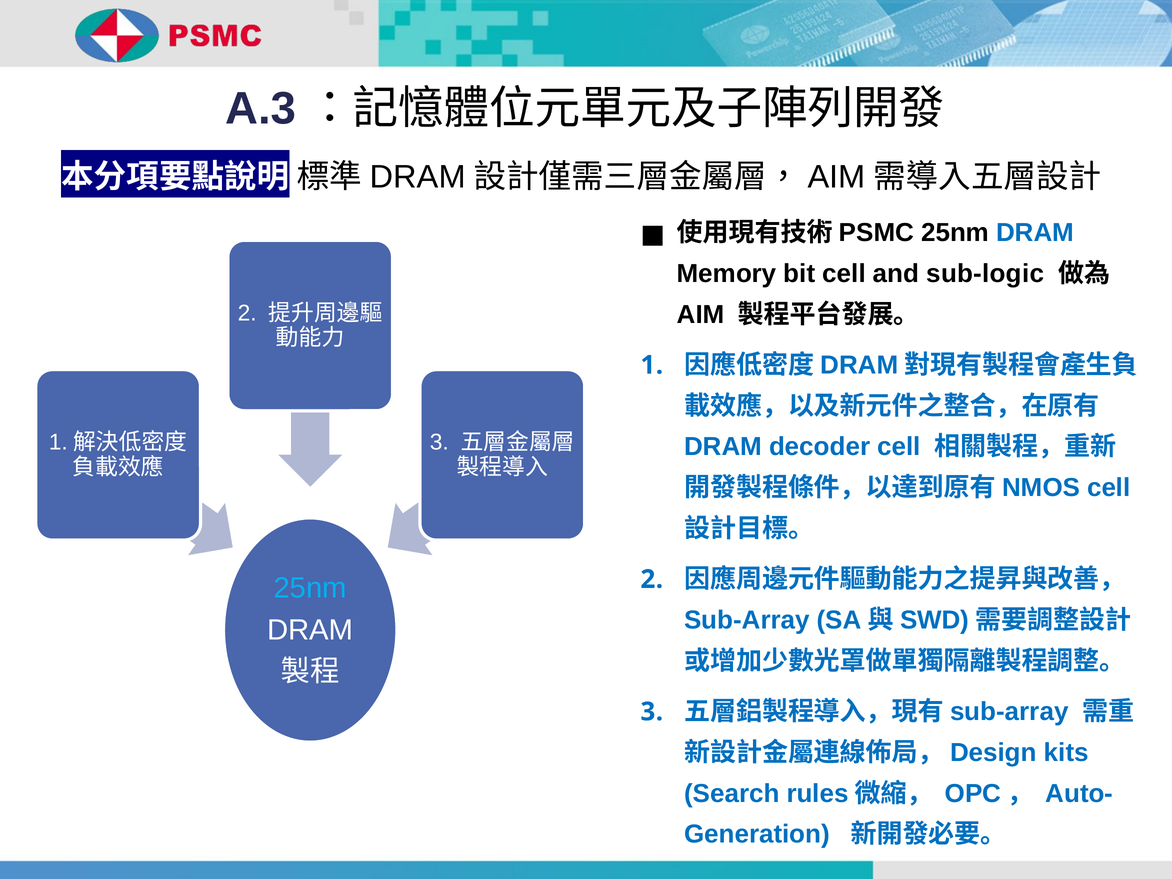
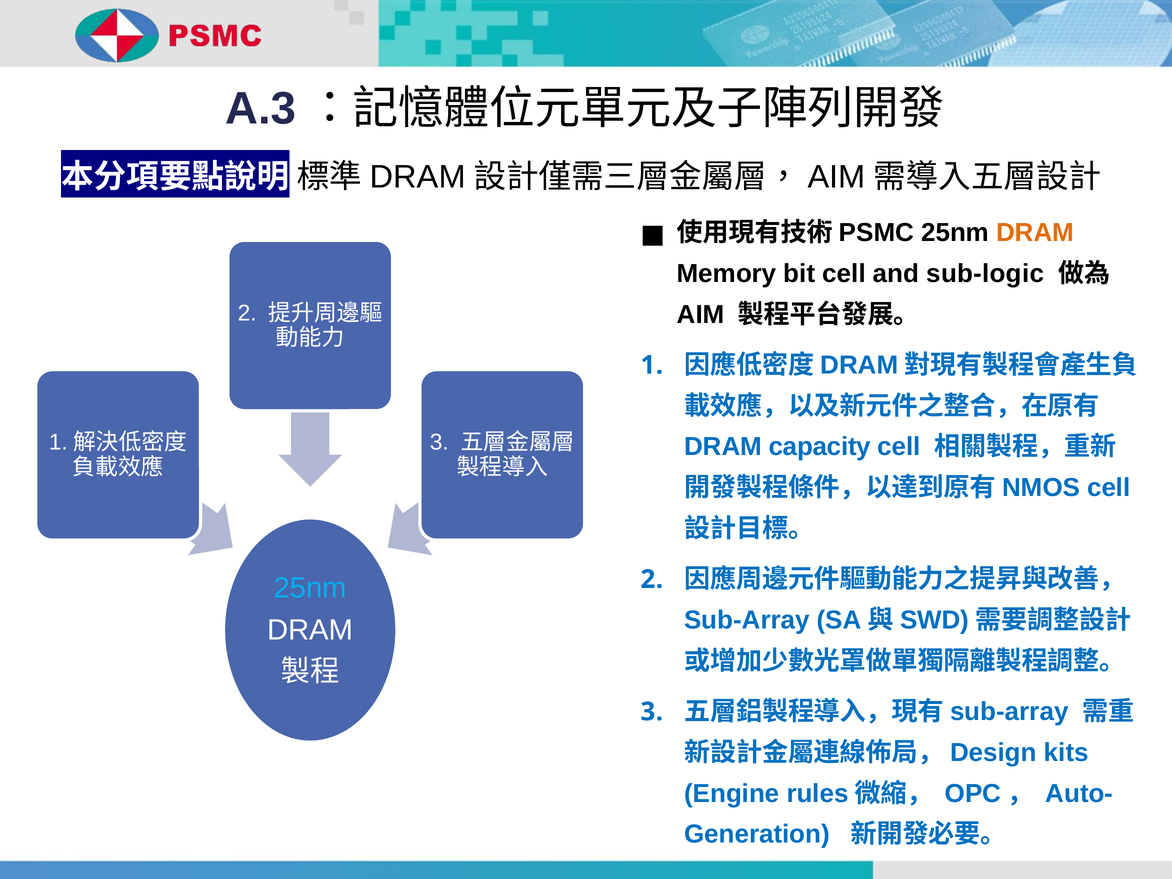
DRAM at (1035, 233) colour: blue -> orange
decoder: decoder -> capacity
Search: Search -> Engine
